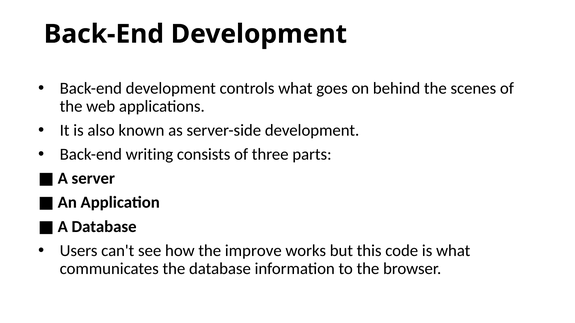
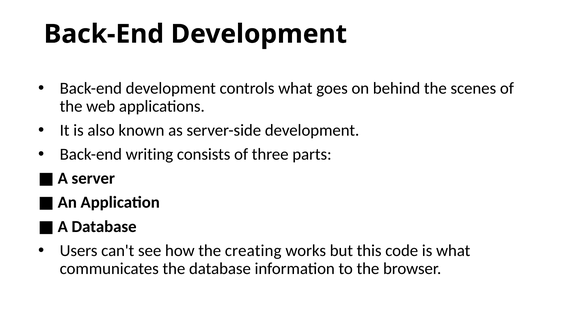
improve: improve -> creating
